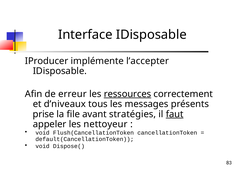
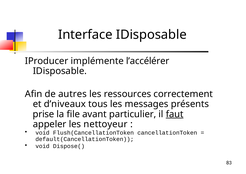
l’accepter: l’accepter -> l’accélérer
erreur: erreur -> autres
ressources underline: present -> none
stratégies: stratégies -> particulier
